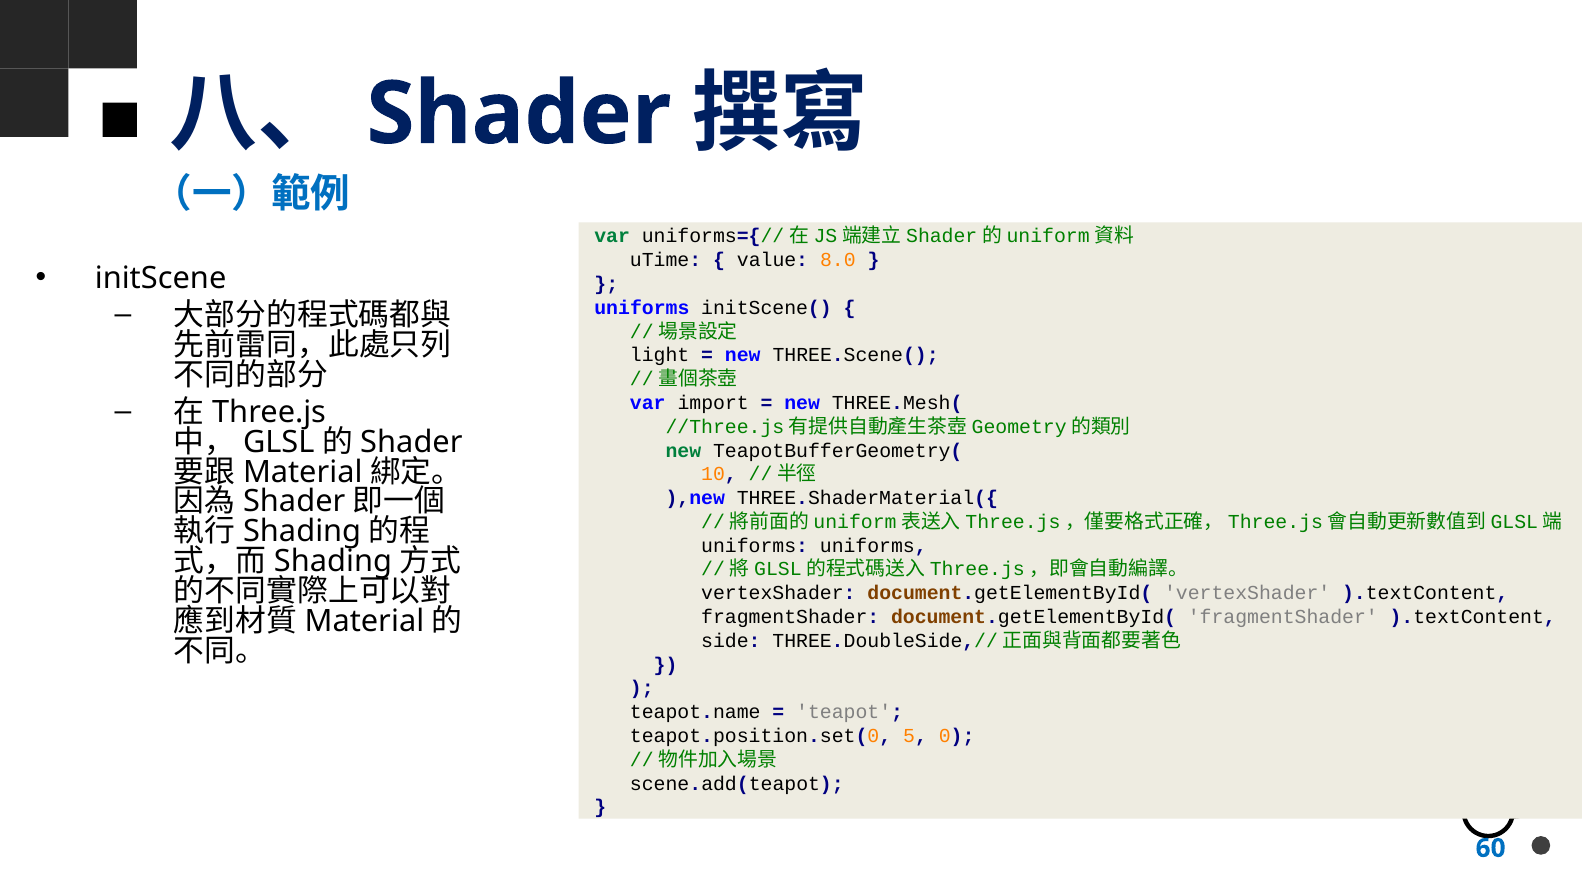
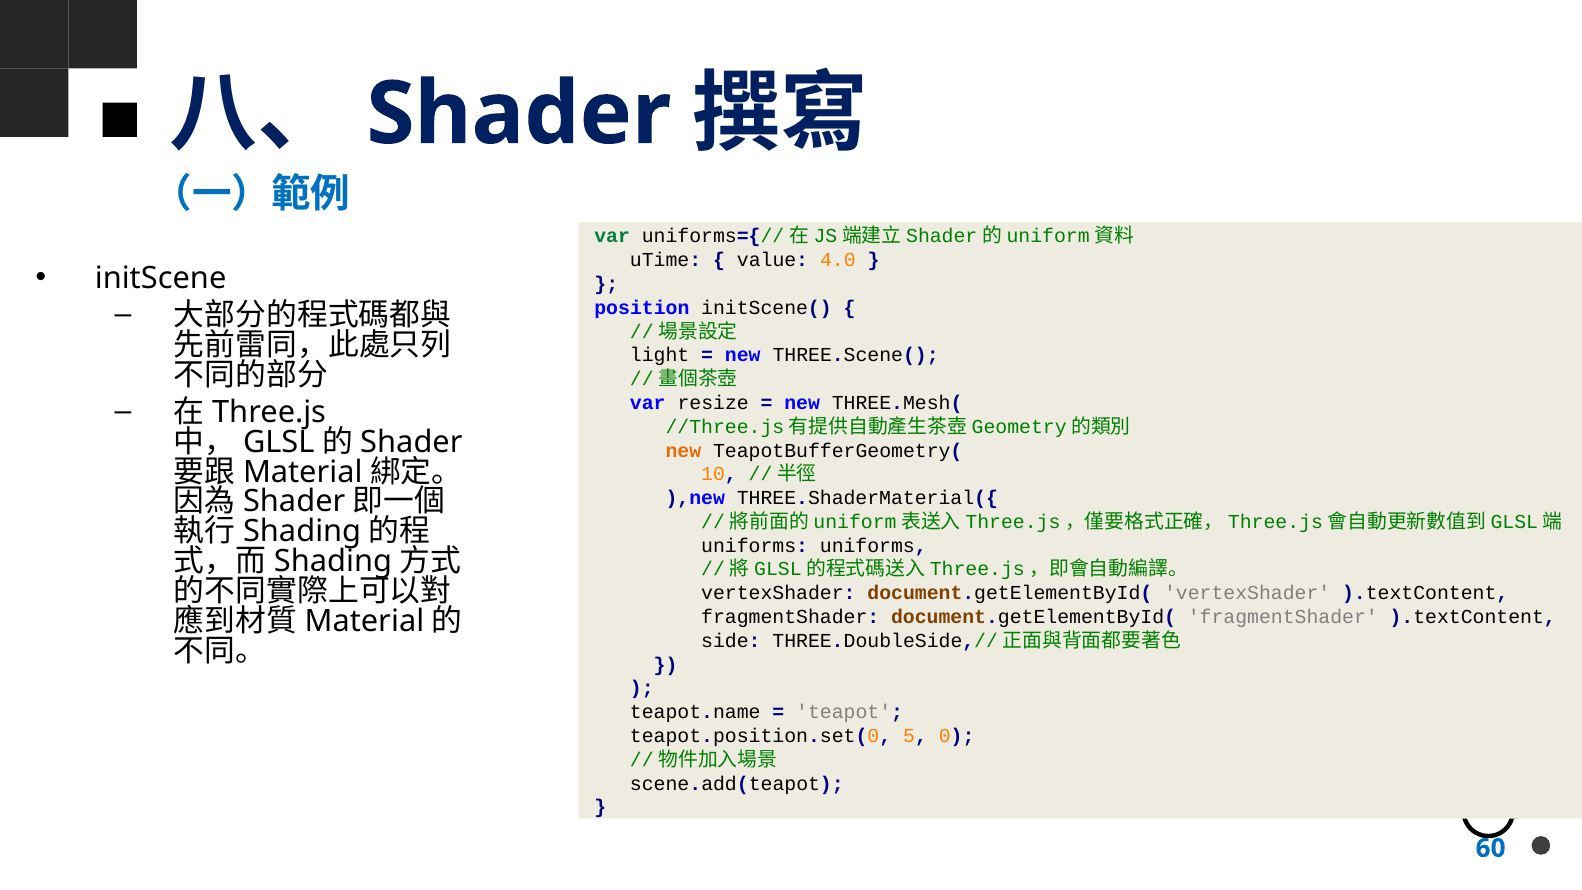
8.0: 8.0 -> 4.0
uniforms at (642, 308): uniforms -> position
import: import -> resize
new at (683, 450) colour: green -> orange
